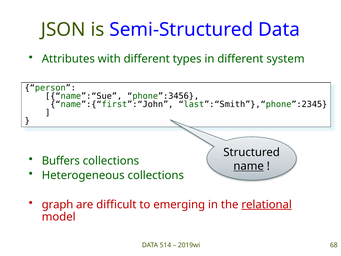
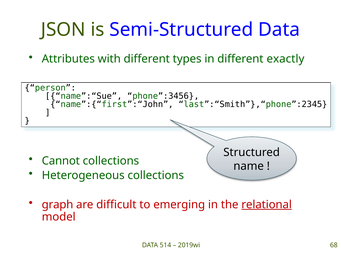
system: system -> exactly
Buffers: Buffers -> Cannot
name underline: present -> none
